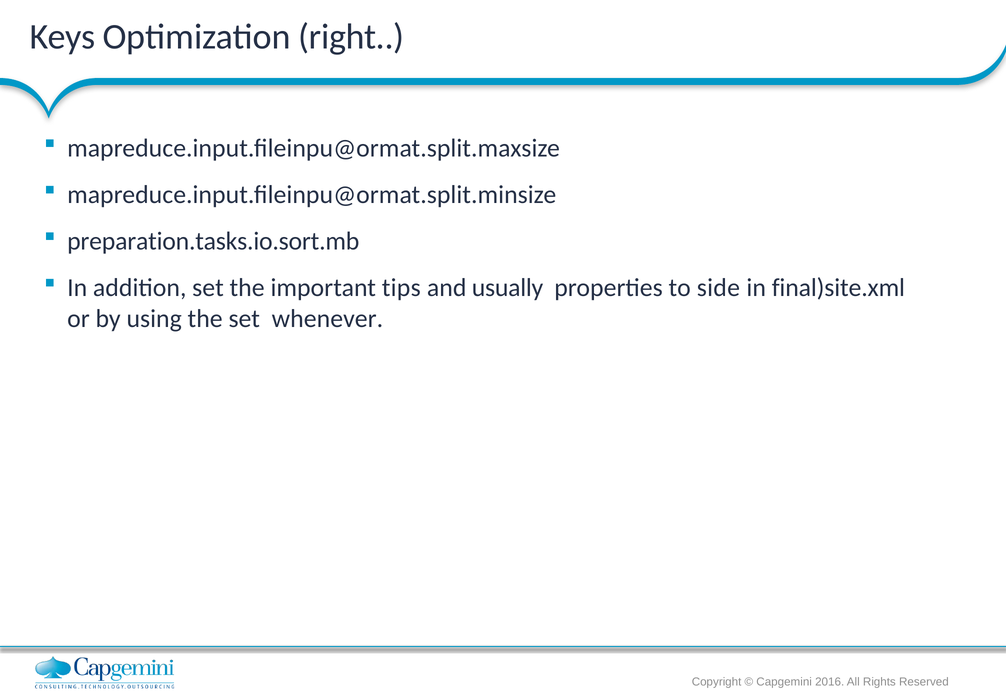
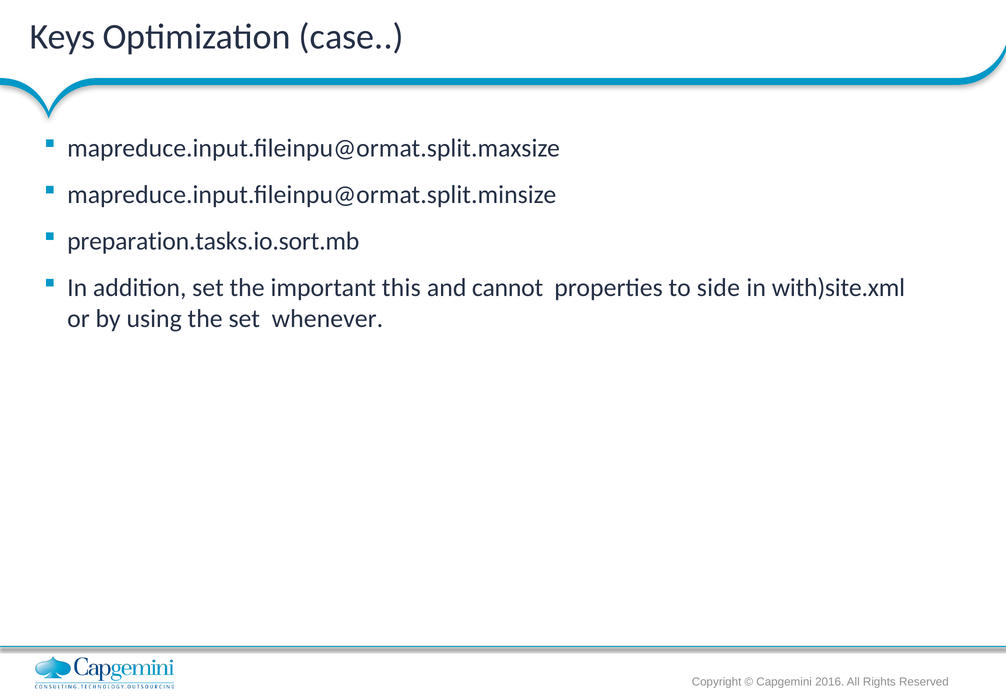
right: right -> case
tips: tips -> this
usually: usually -> cannot
final)site.xml: final)site.xml -> with)site.xml
